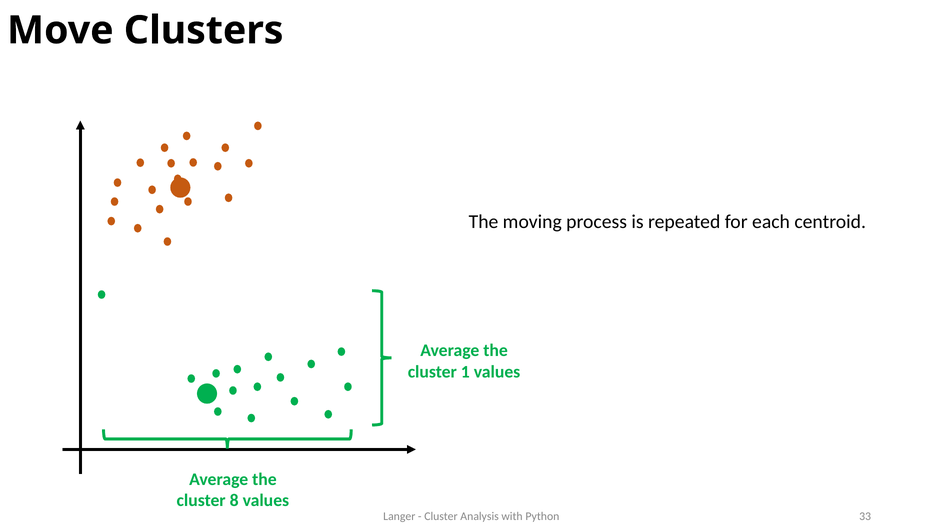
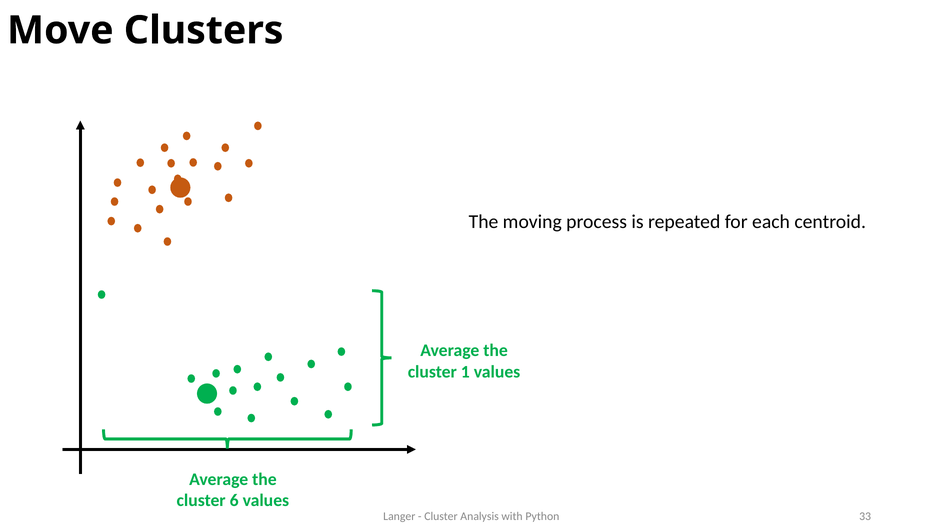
8: 8 -> 6
